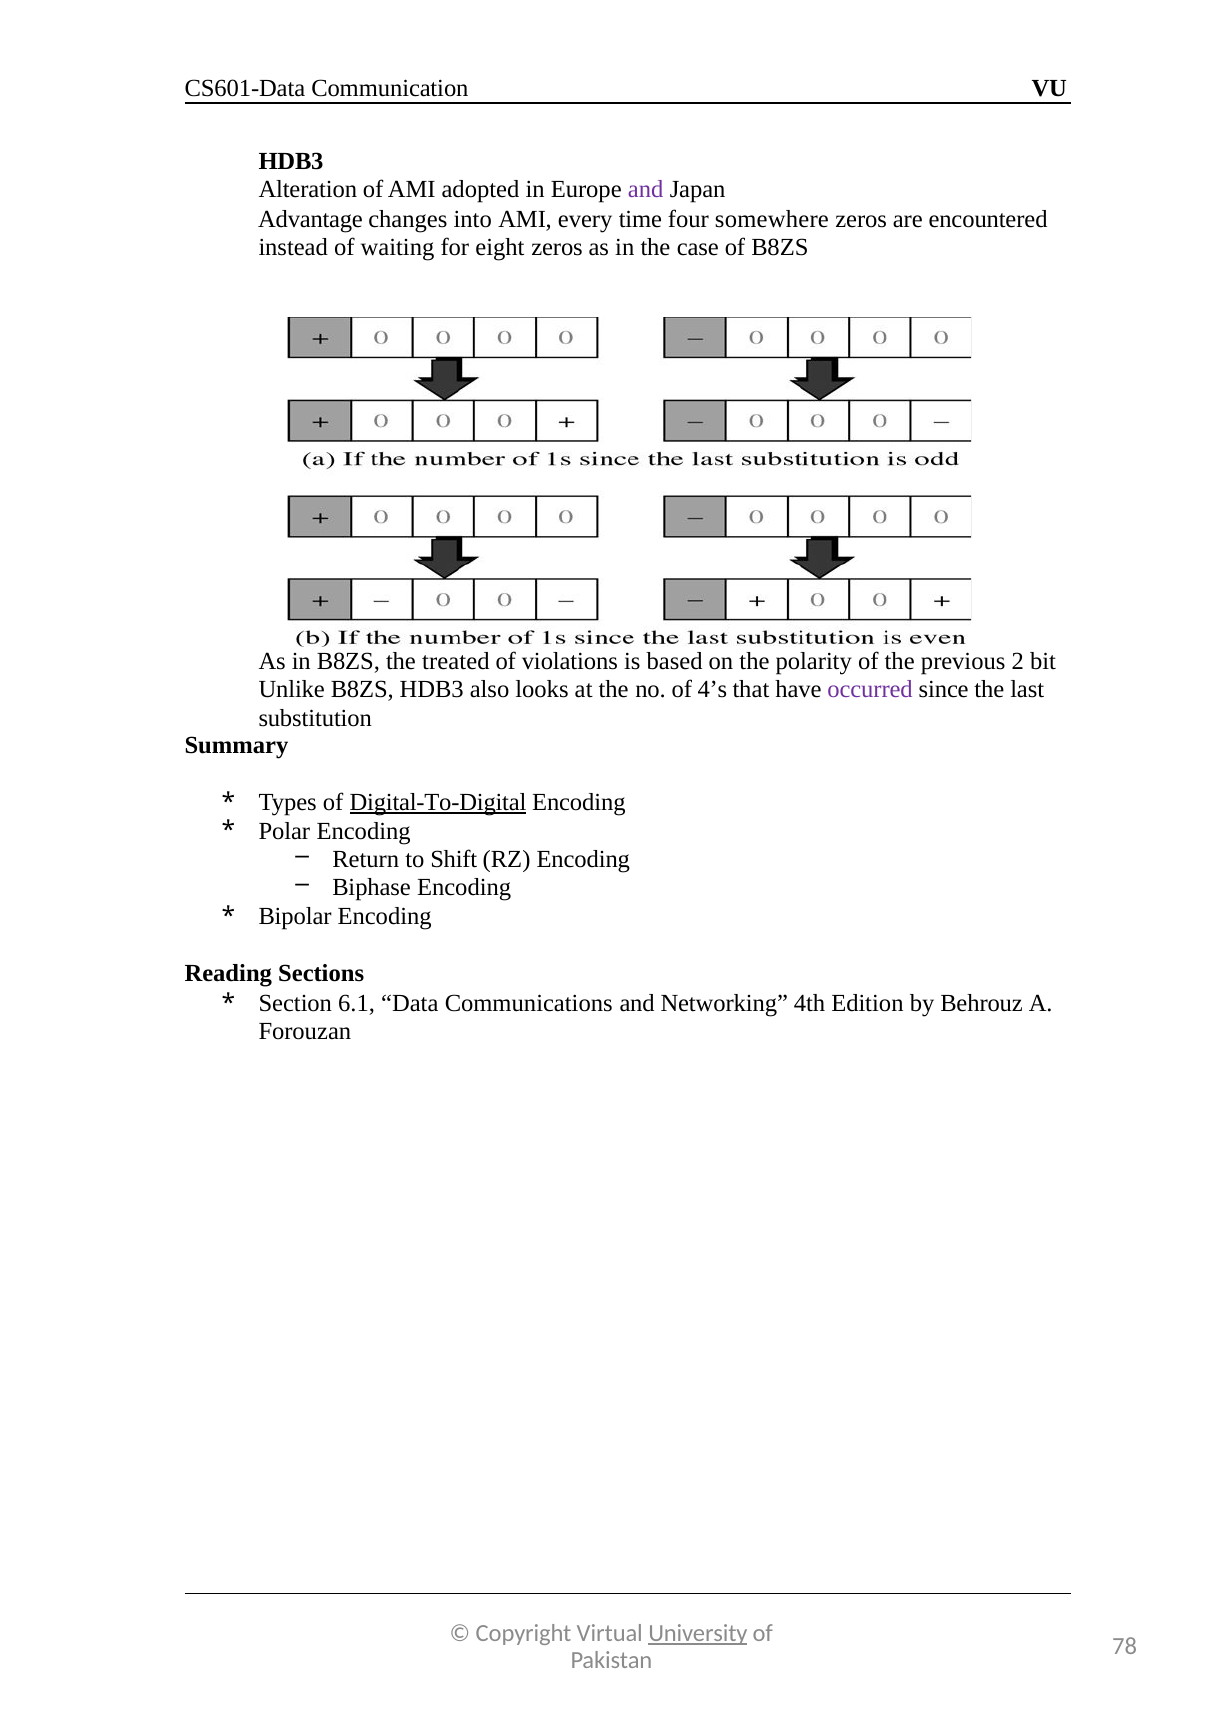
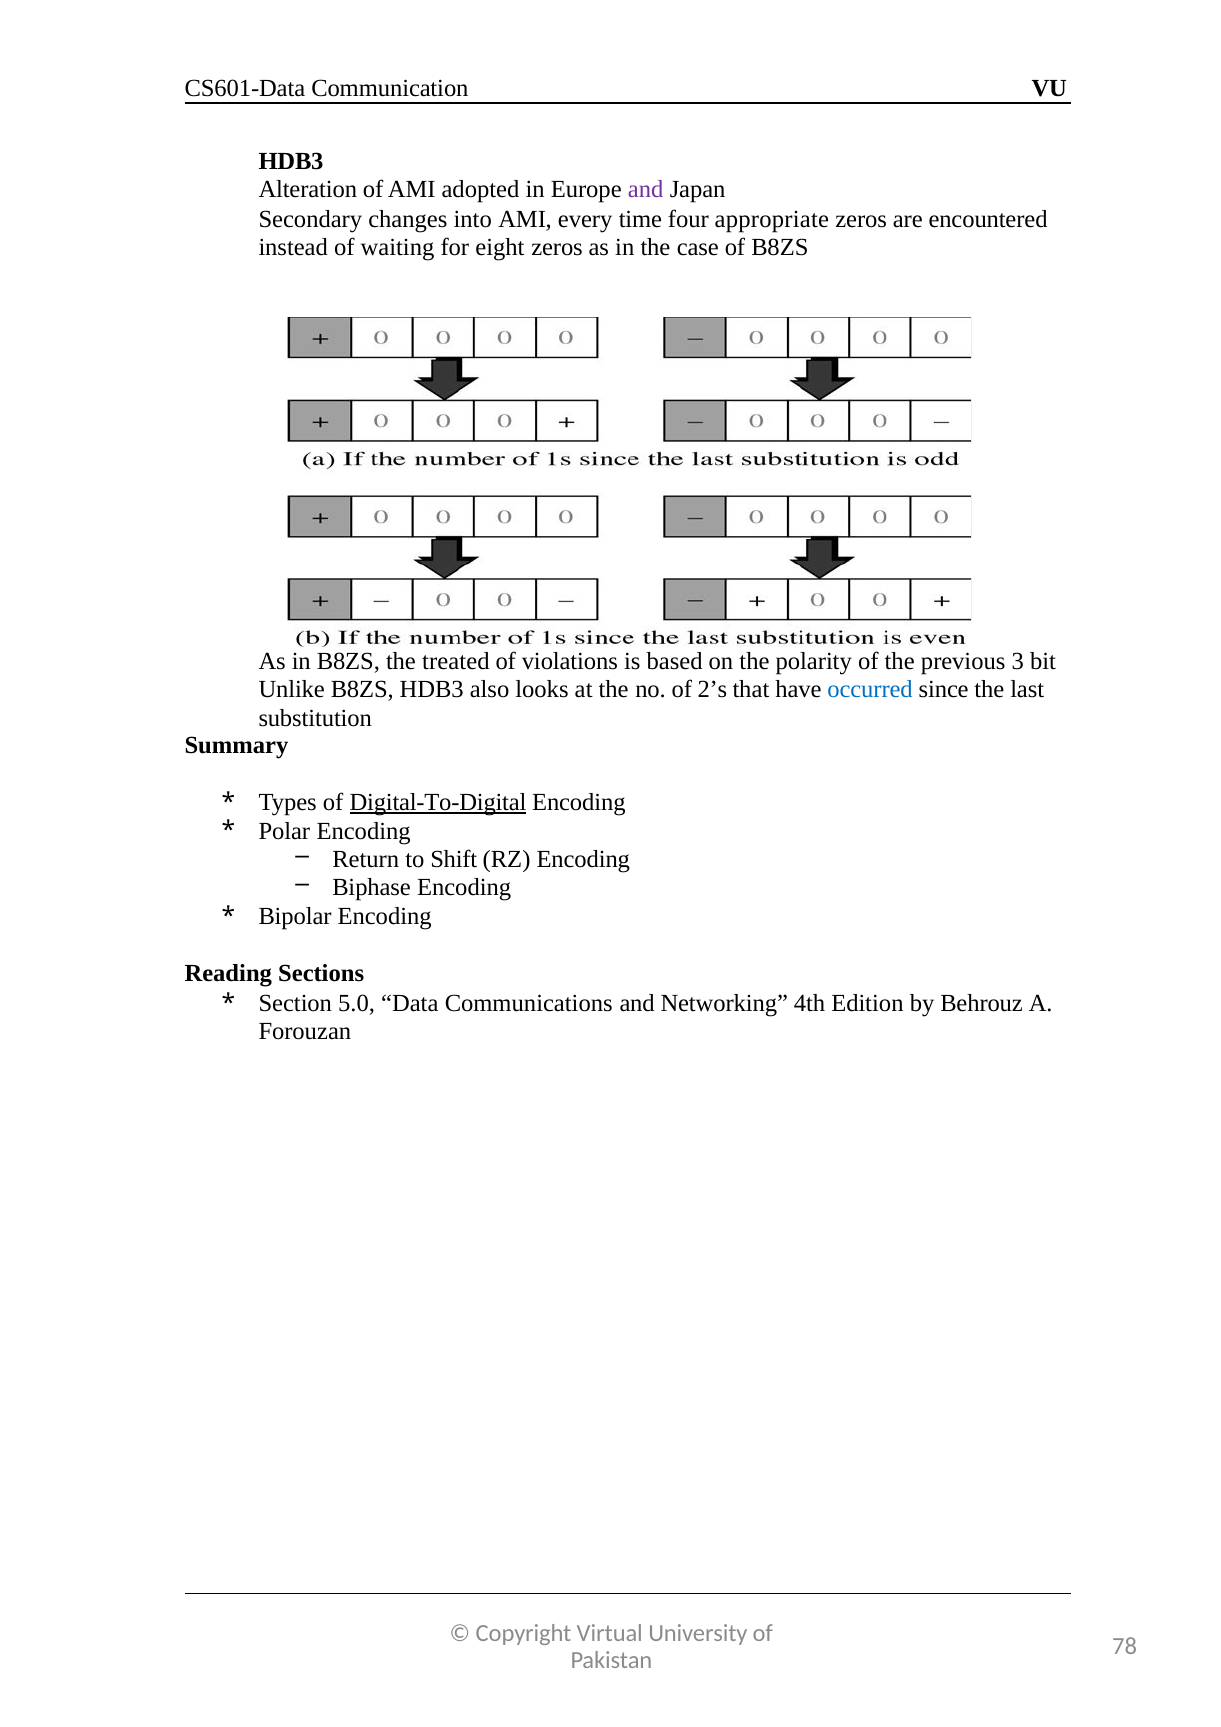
Advantage: Advantage -> Secondary
somewhere: somewhere -> appropriate
2: 2 -> 3
4’s: 4’s -> 2’s
occurred colour: purple -> blue
6.1: 6.1 -> 5.0
University underline: present -> none
